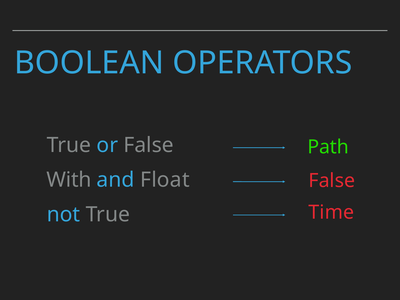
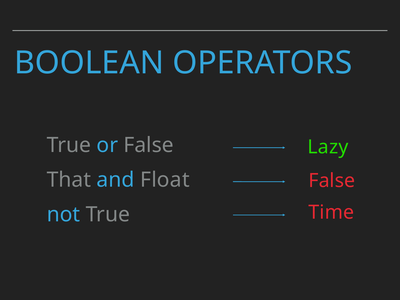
Path: Path -> Lazy
With: With -> That
